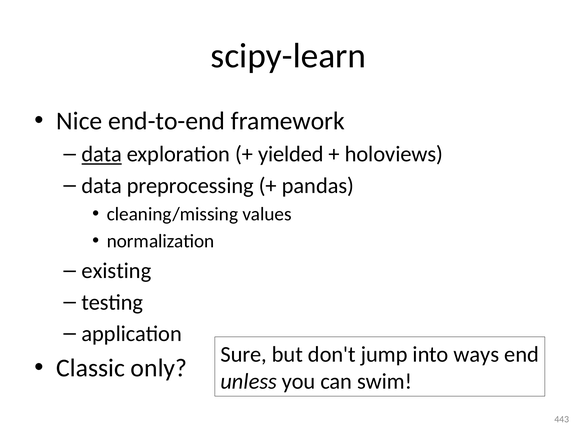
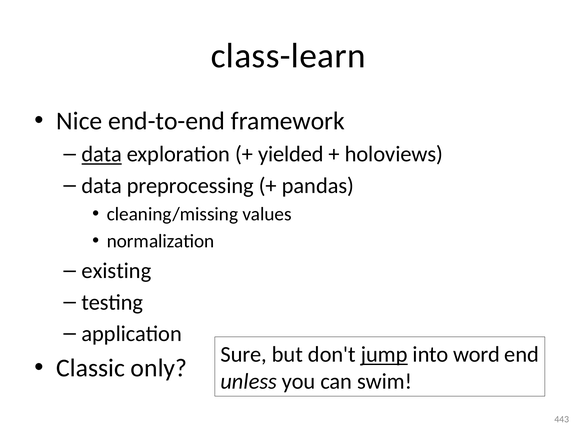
scipy-learn: scipy-learn -> class-learn
jump underline: none -> present
ways: ways -> word
